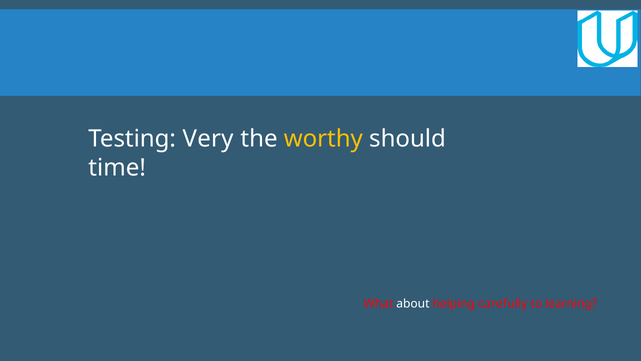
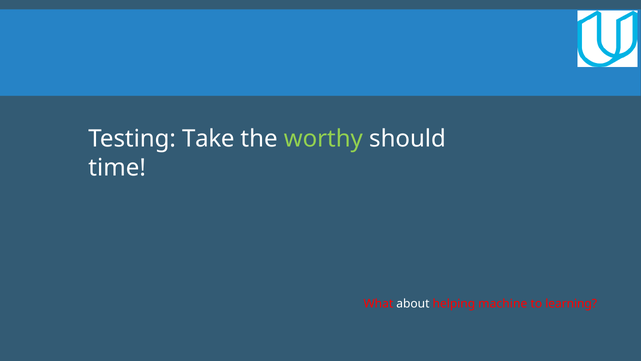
Very: Very -> Take
worthy colour: yellow -> light green
carefully: carefully -> machine
